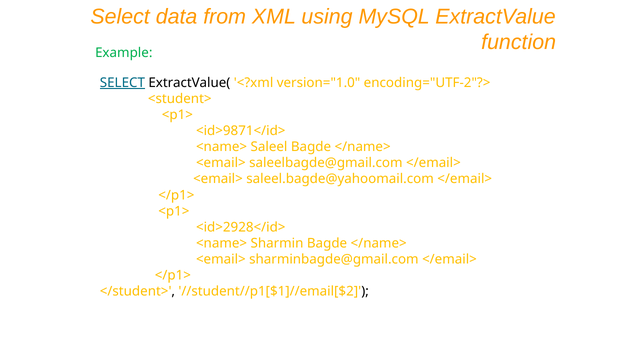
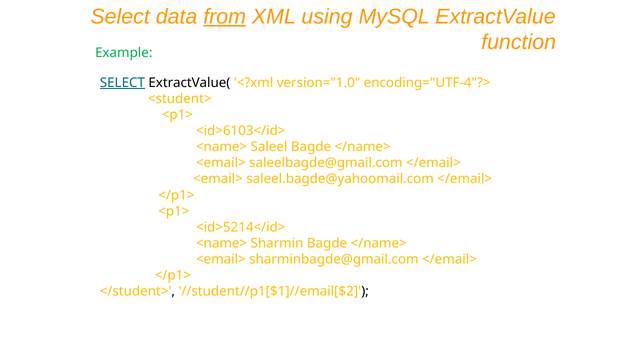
from underline: none -> present
encoding="UTF-2"?>: encoding="UTF-2"?> -> encoding="UTF-4"?>
<id>9871</id>: <id>9871</id> -> <id>6103</id>
<id>2928</id>: <id>2928</id> -> <id>5214</id>
